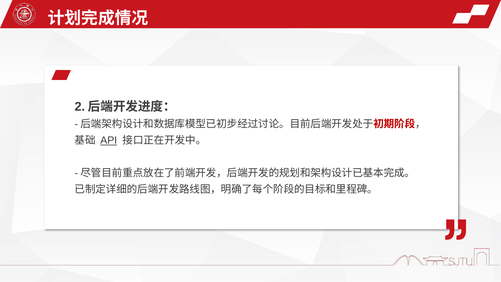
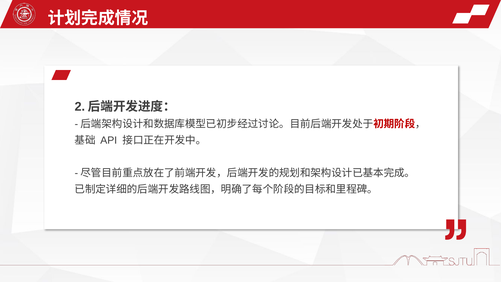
API underline: present -> none
